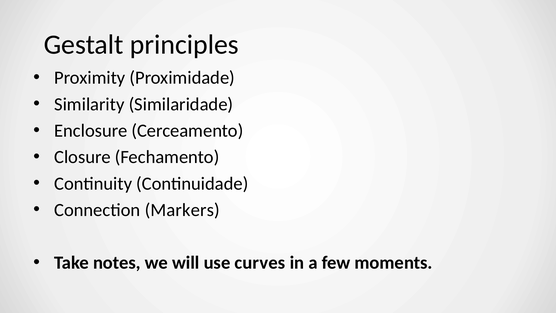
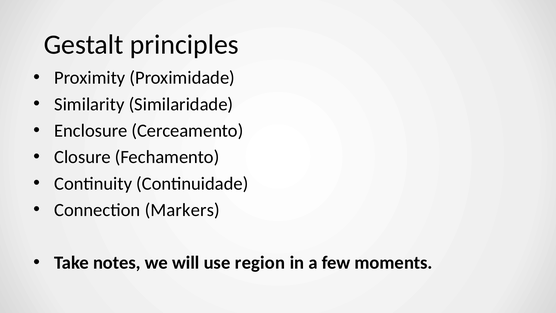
curves: curves -> region
